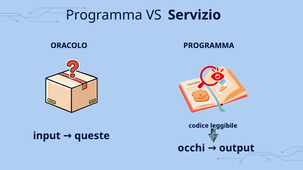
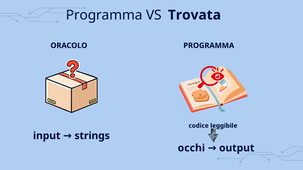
Servizio: Servizio -> Trovata
queste: queste -> strings
